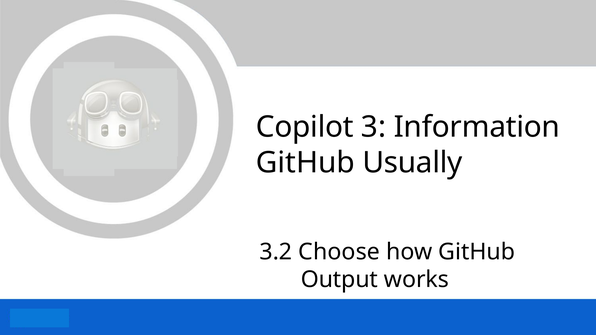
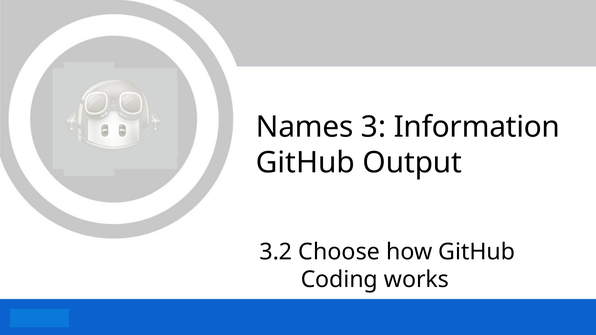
Copilot: Copilot -> Names
Usually: Usually -> Output
Output: Output -> Coding
